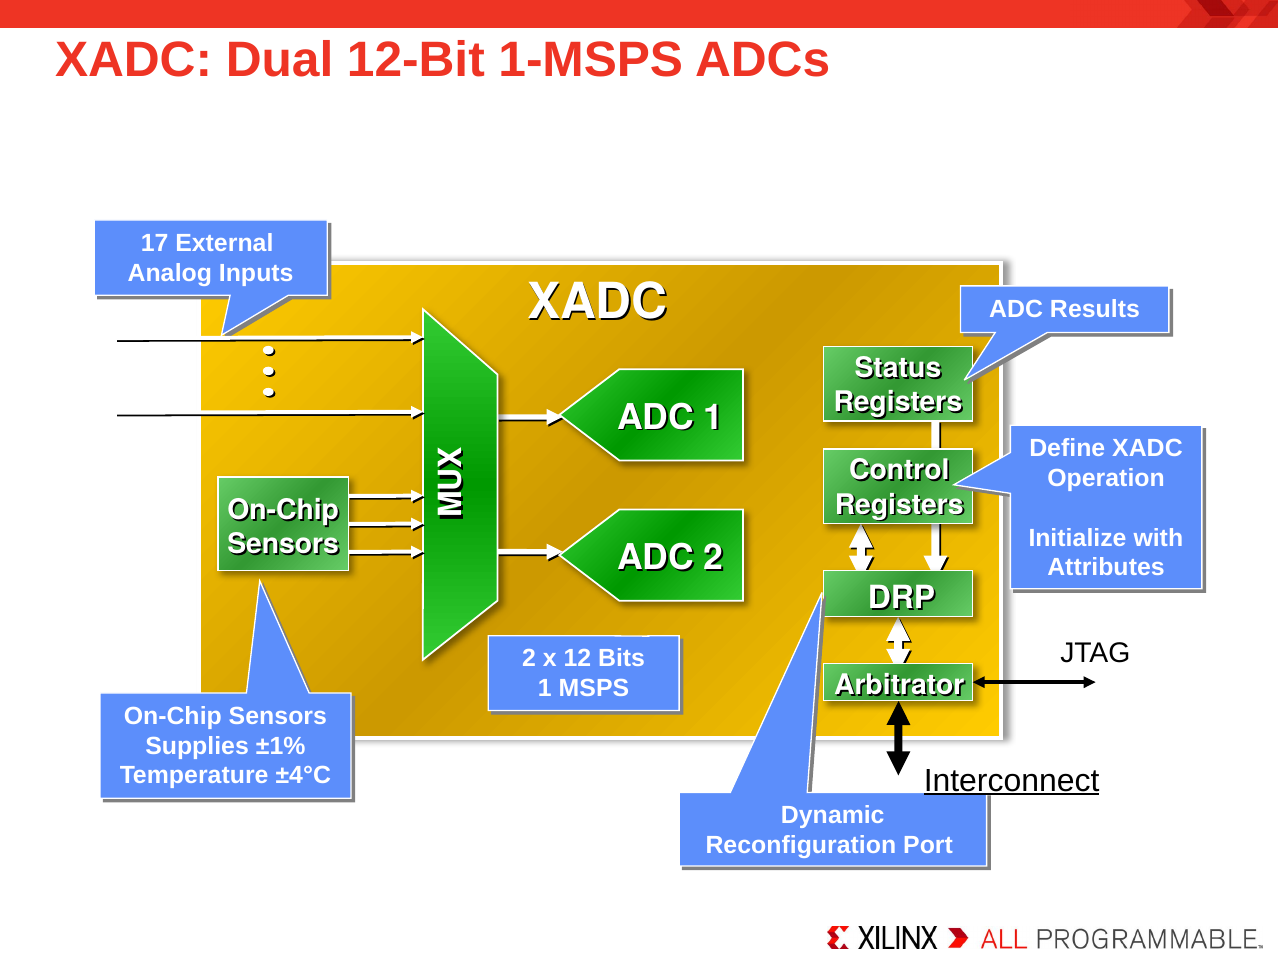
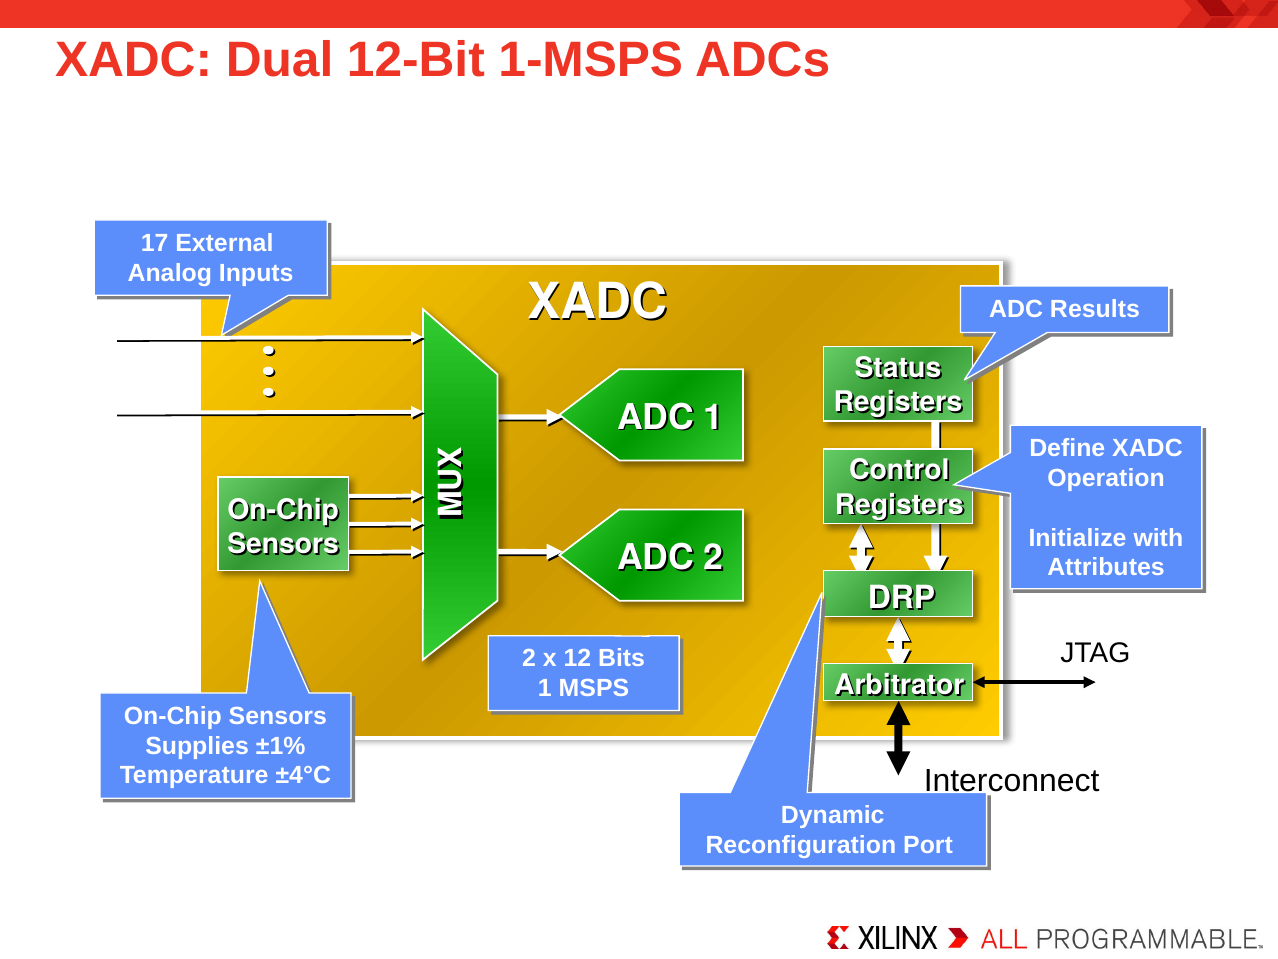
Interconnect underline: present -> none
